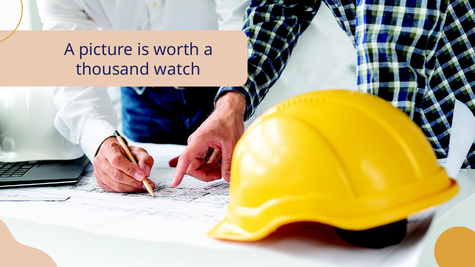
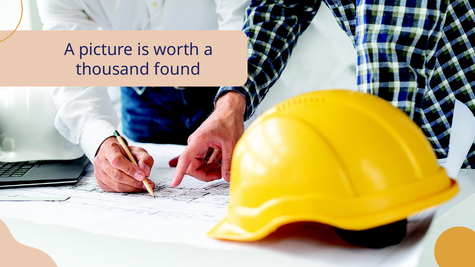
watch: watch -> found
